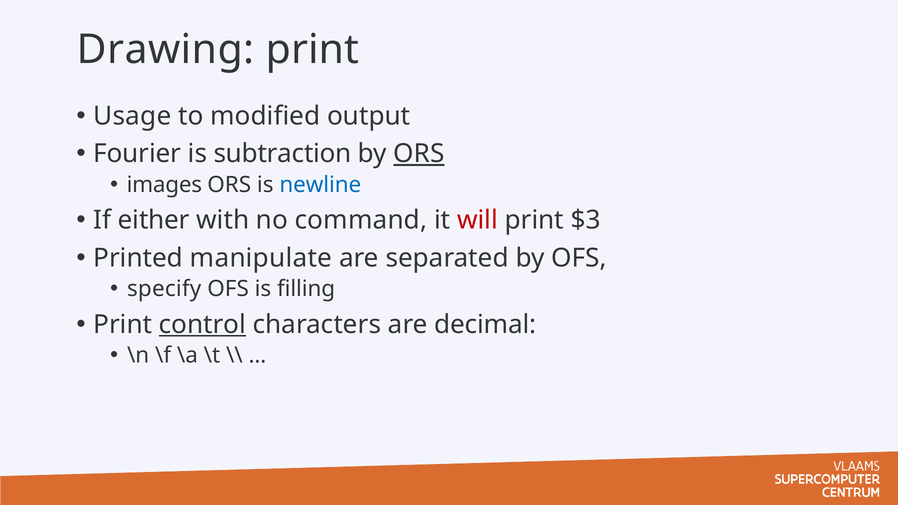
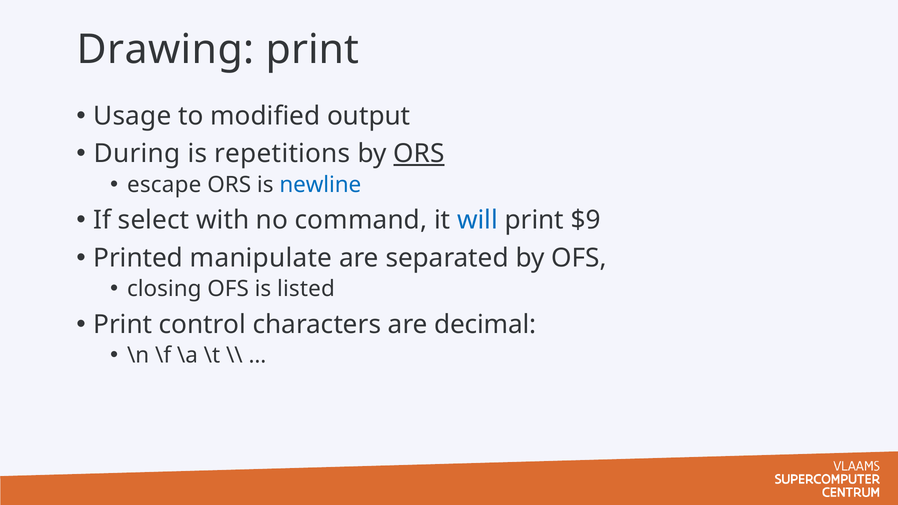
Fourier: Fourier -> During
subtraction: subtraction -> repetitions
images: images -> escape
either: either -> select
will colour: red -> blue
$3: $3 -> $9
specify: specify -> closing
filling: filling -> listed
control underline: present -> none
